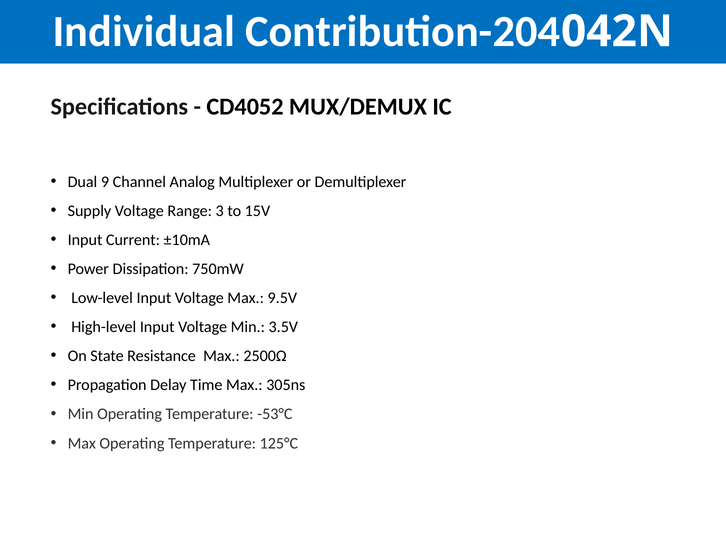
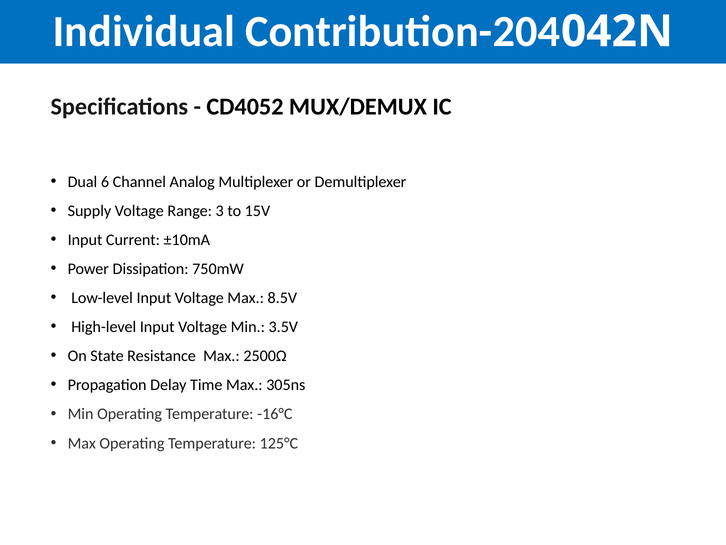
9: 9 -> 6
9.5V: 9.5V -> 8.5V
-53°C: -53°C -> -16°C
